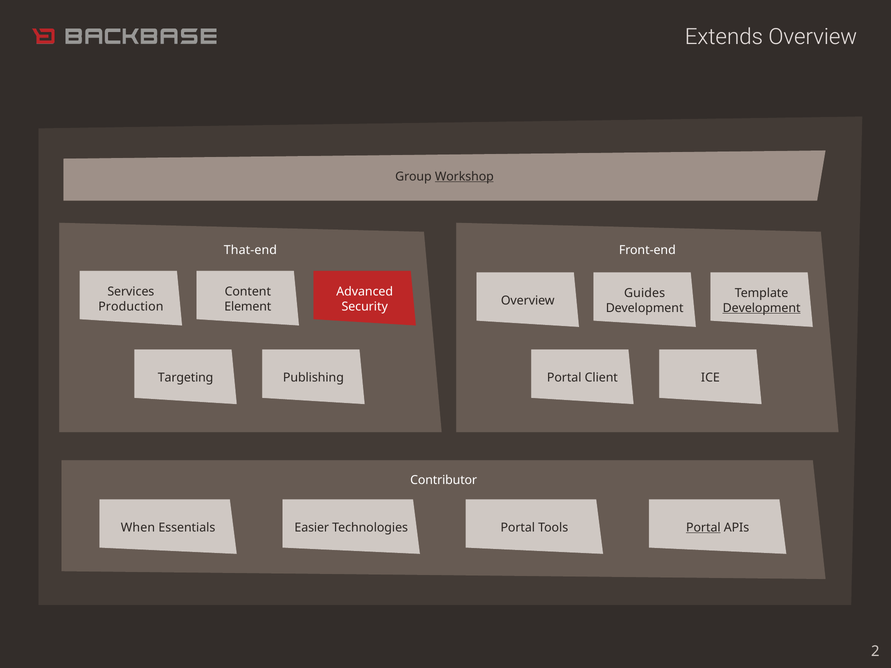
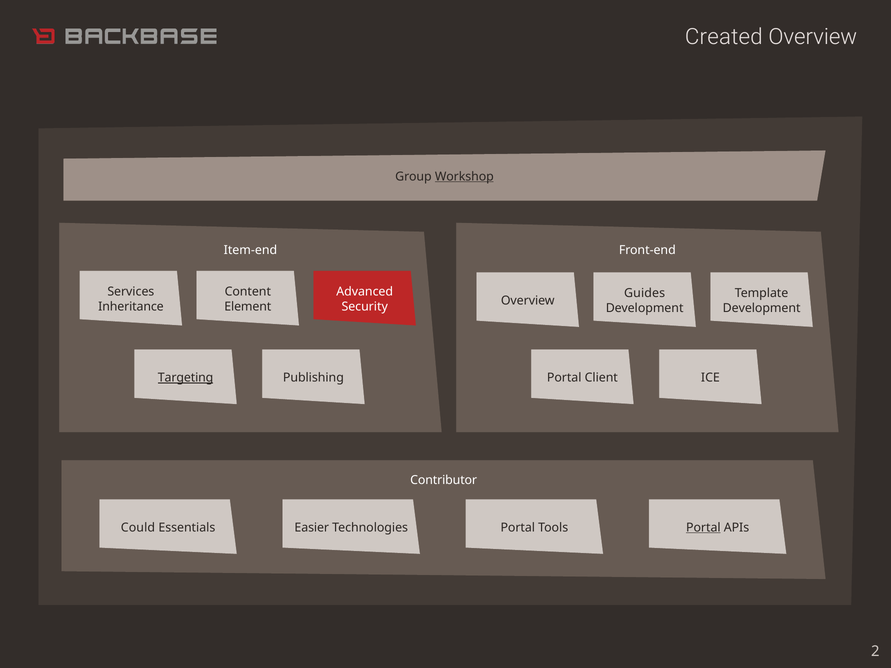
Extends: Extends -> Created
That-end: That-end -> Item-end
Production: Production -> Inheritance
Development at (762, 308) underline: present -> none
Targeting underline: none -> present
When: When -> Could
